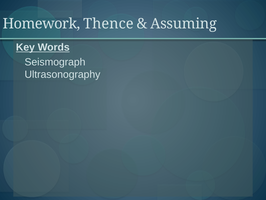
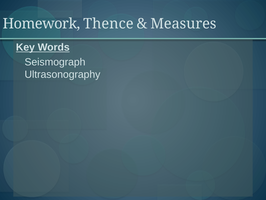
Assuming: Assuming -> Measures
